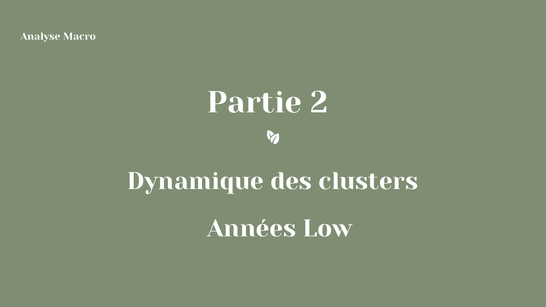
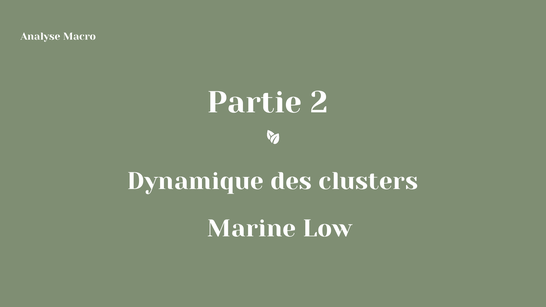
Années: Années -> Marine
